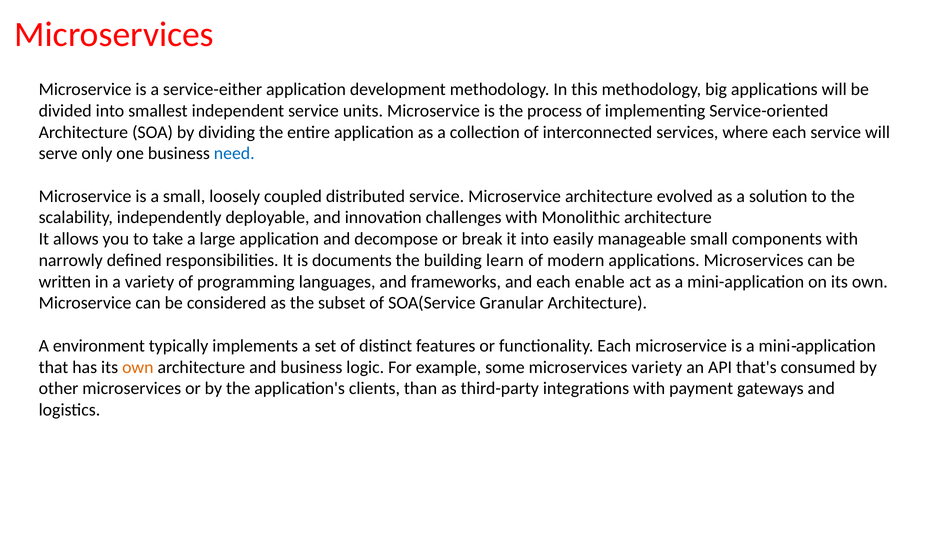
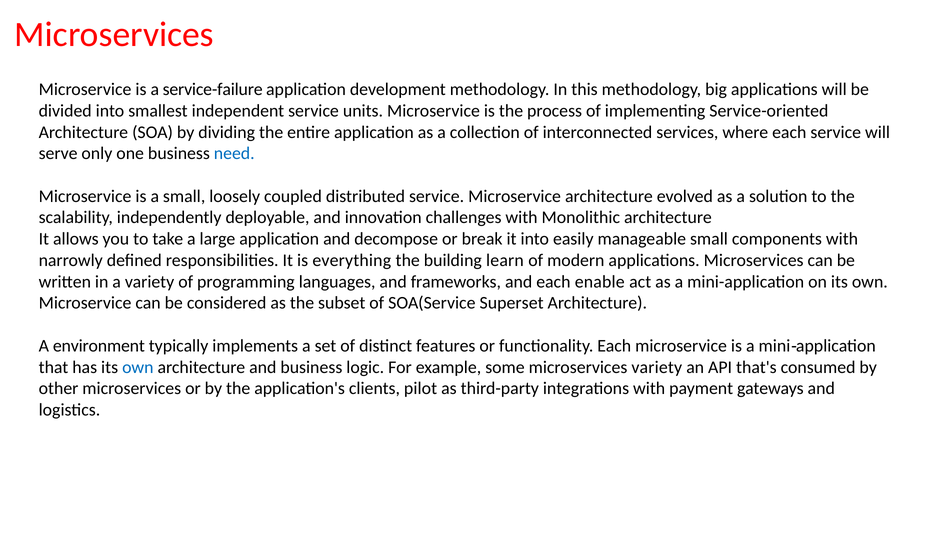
service-either: service-either -> service-failure
documents: documents -> everything
Granular: Granular -> Superset
own at (138, 367) colour: orange -> blue
than: than -> pilot
